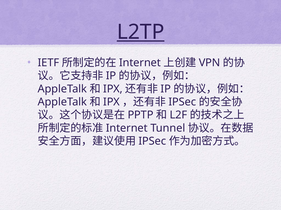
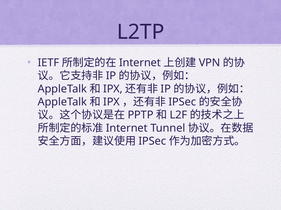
L2TP underline: present -> none
